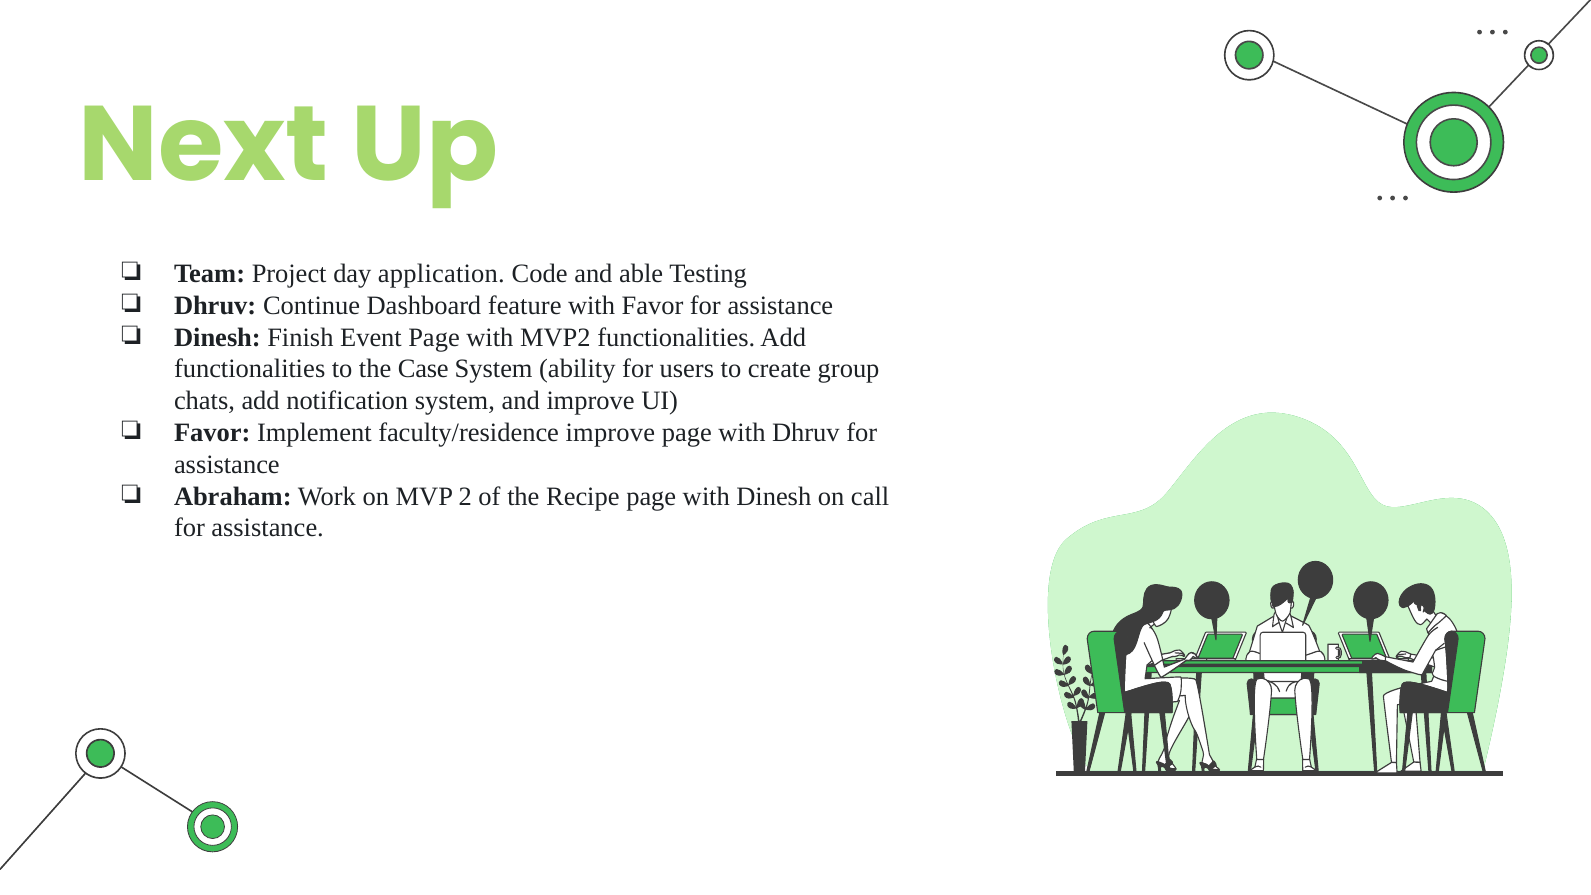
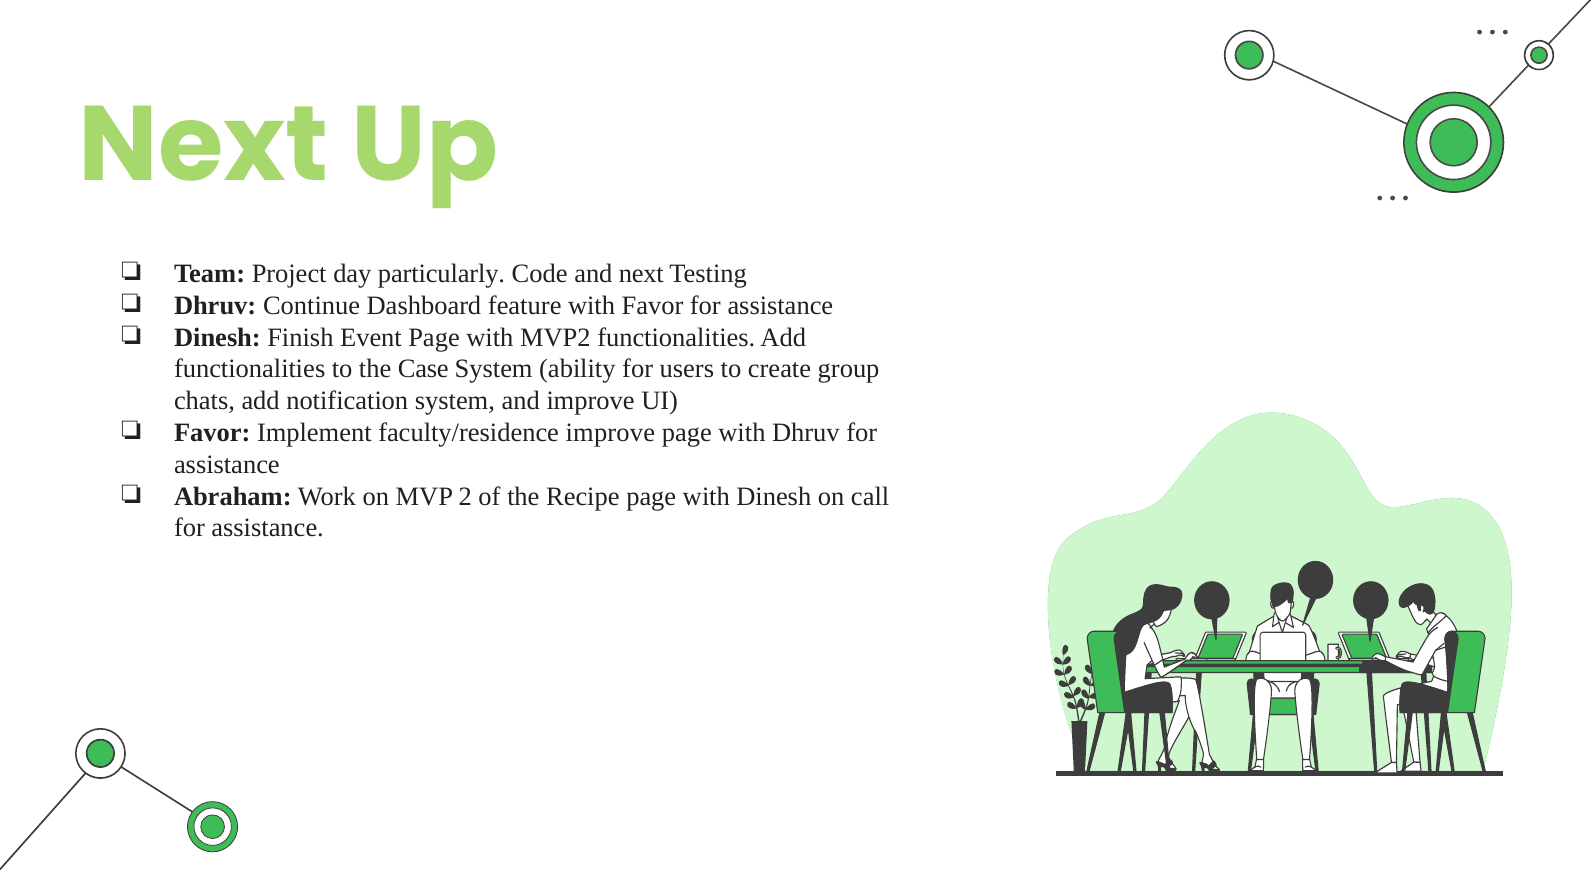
application: application -> particularly
and able: able -> next
